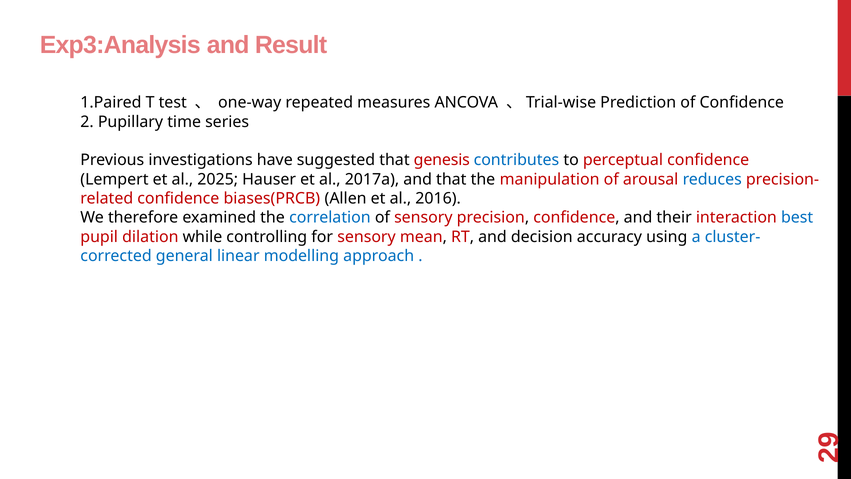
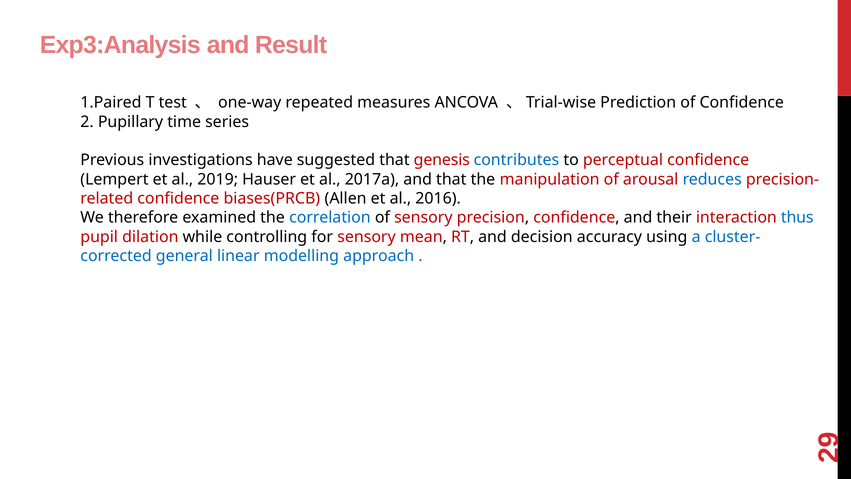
2025: 2025 -> 2019
best: best -> thus
